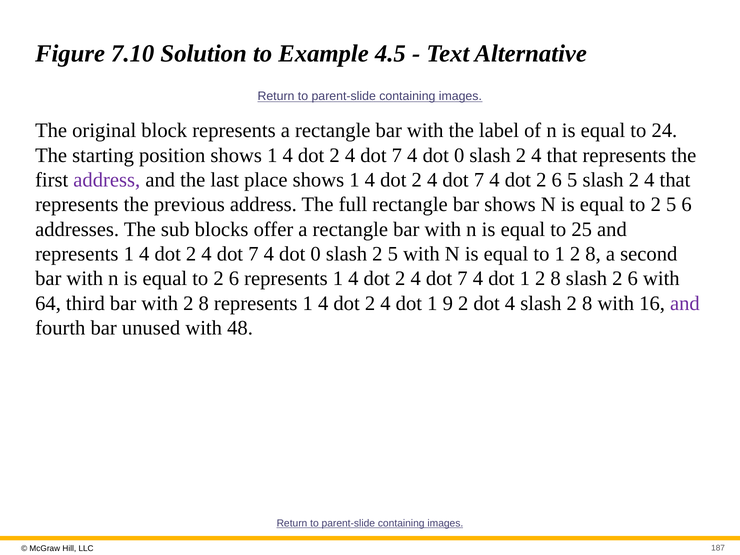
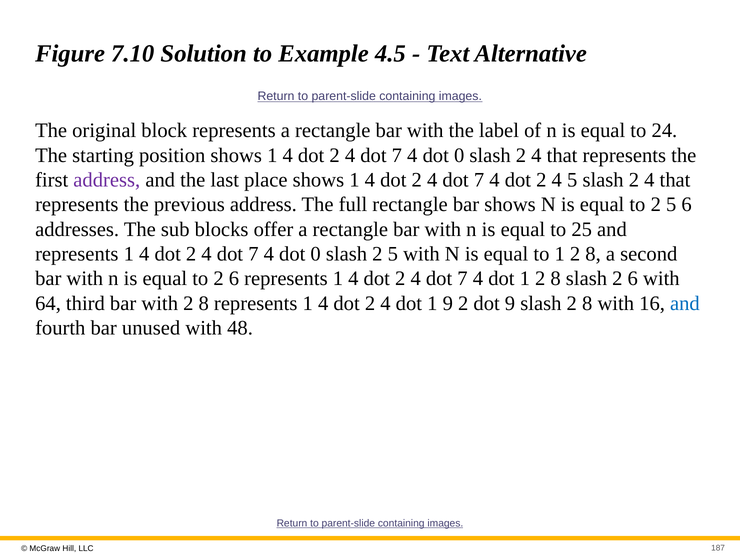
6 at (557, 180): 6 -> 4
dot 4: 4 -> 9
and at (685, 303) colour: purple -> blue
